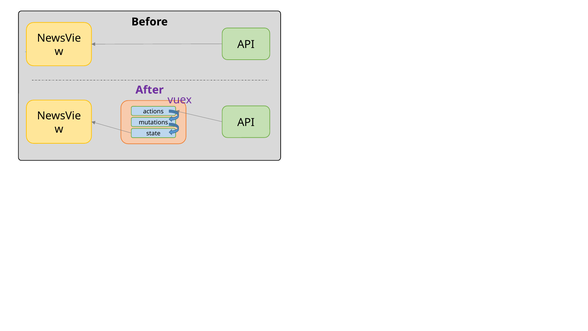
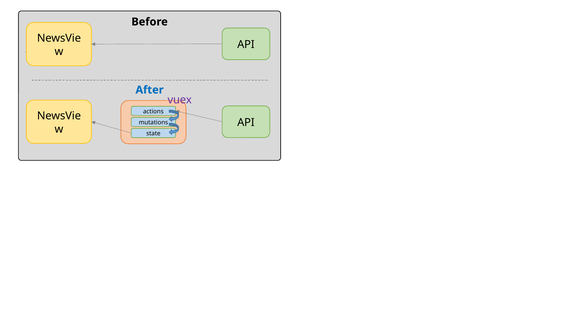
After colour: purple -> blue
